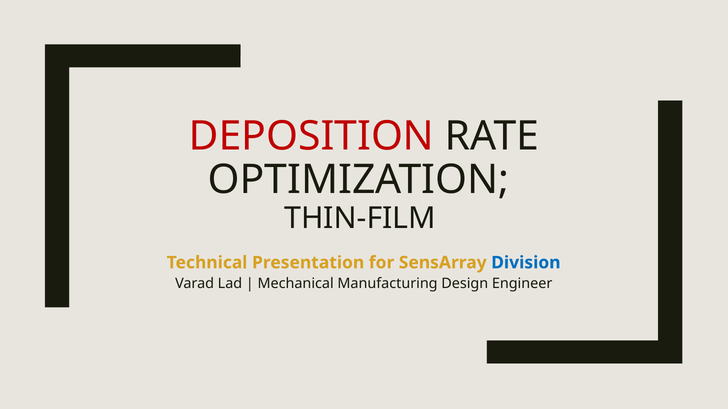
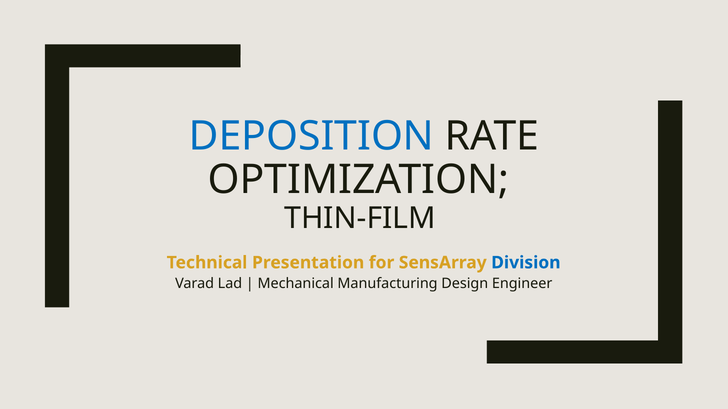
DEPOSITION colour: red -> blue
